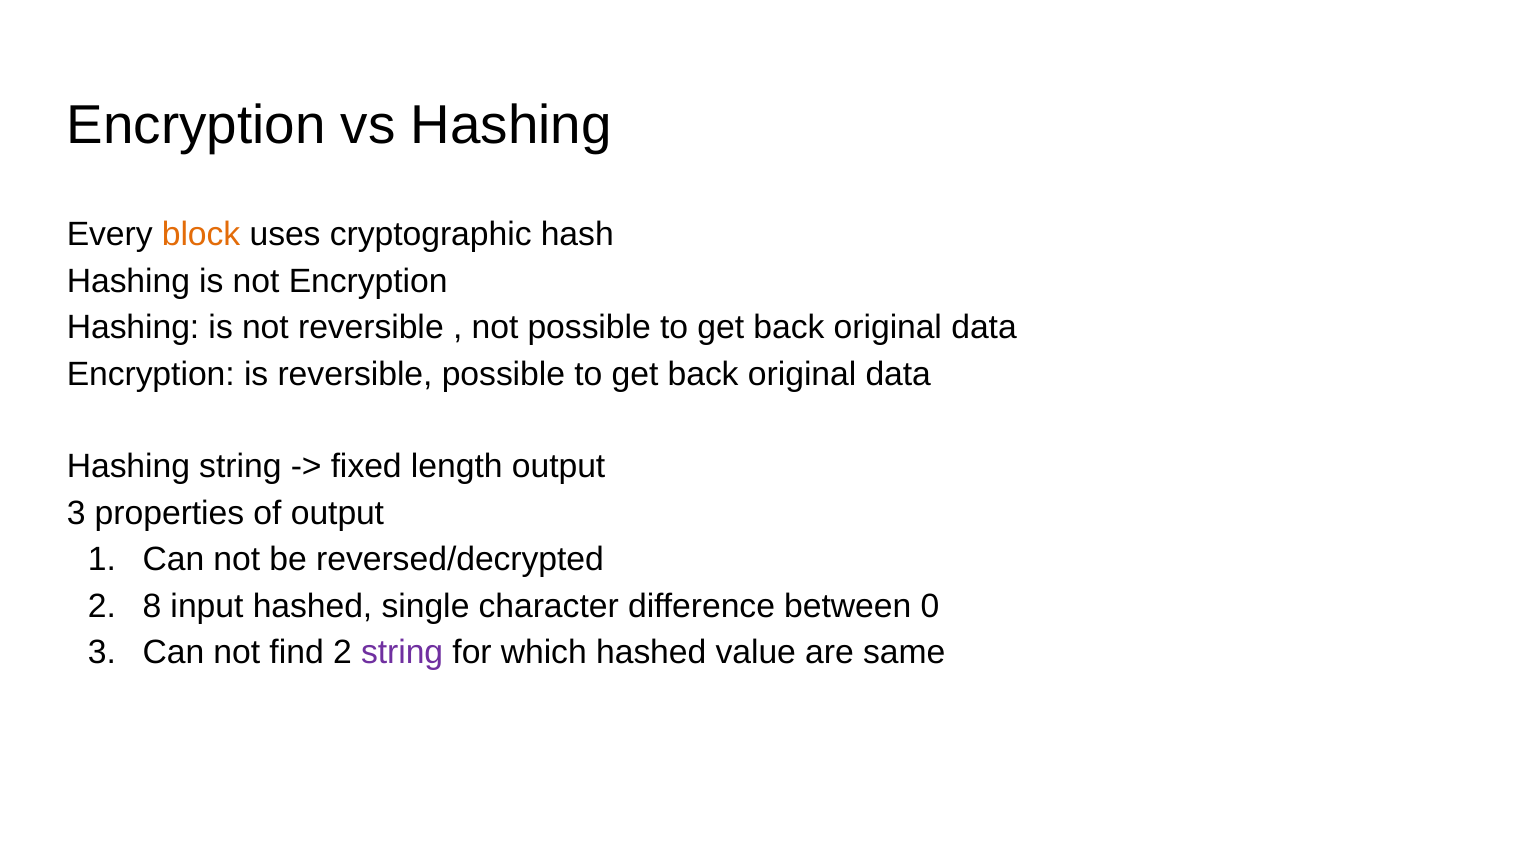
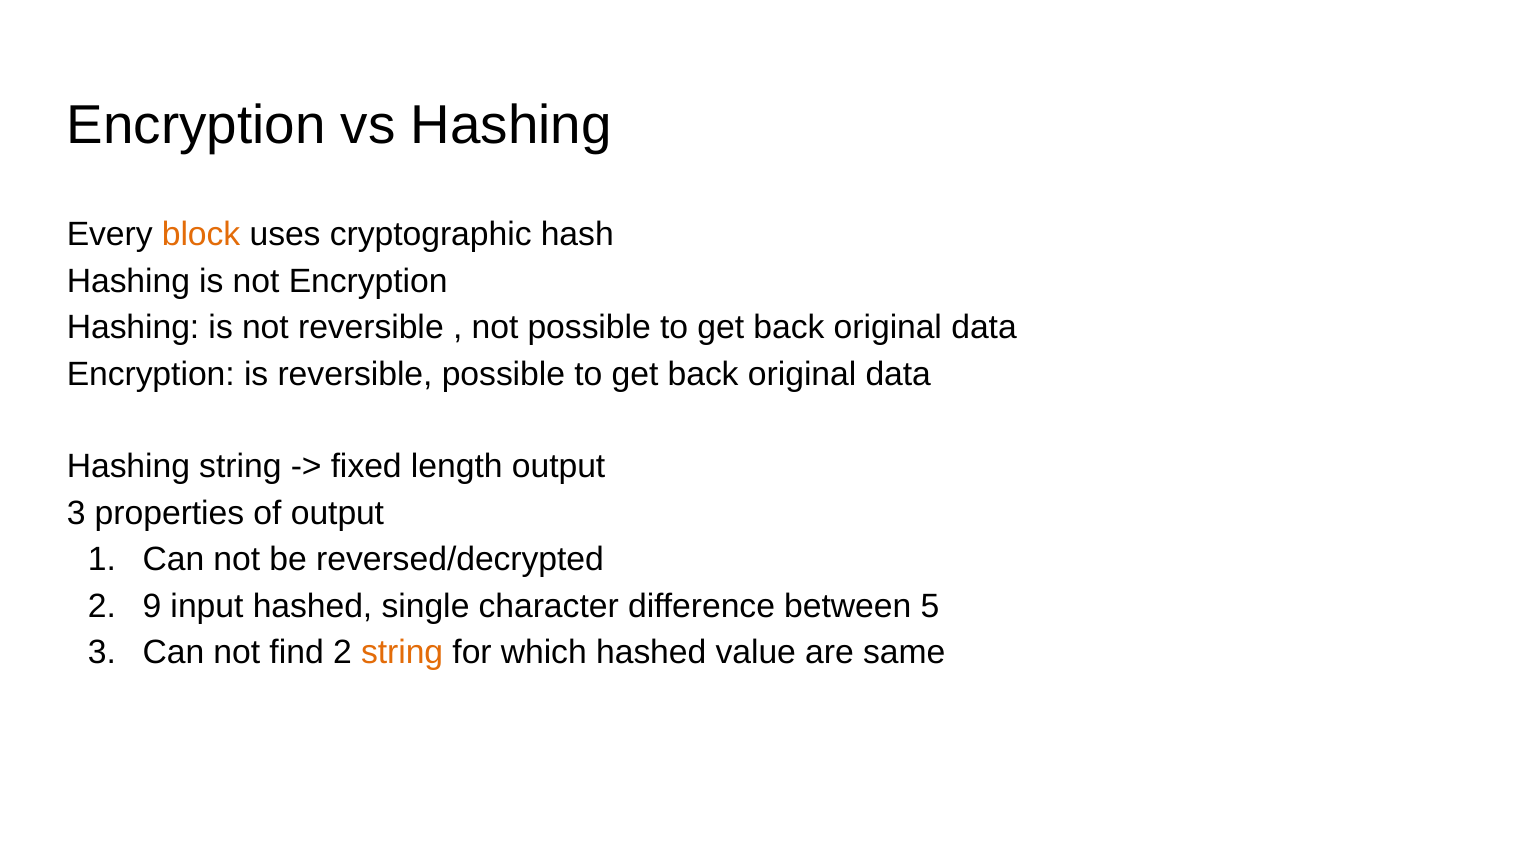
8: 8 -> 9
0: 0 -> 5
string at (402, 653) colour: purple -> orange
